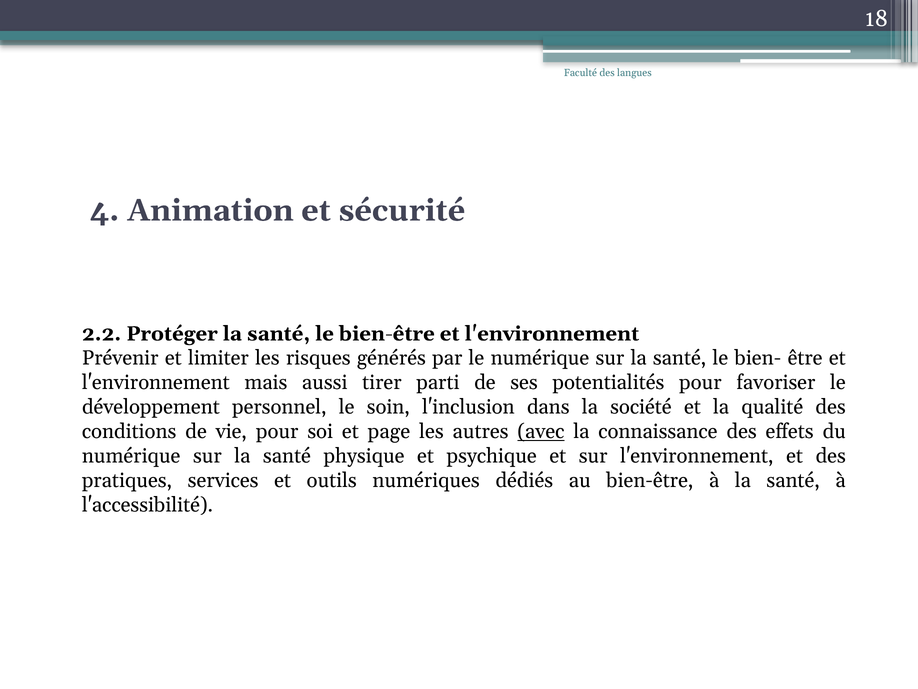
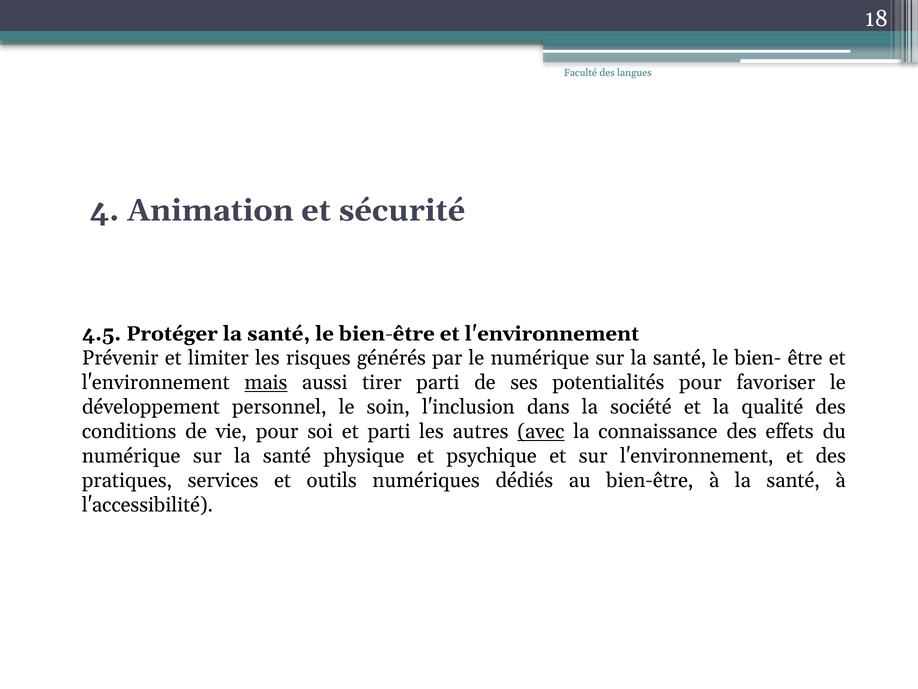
2.2: 2.2 -> 4.5
mais underline: none -> present
et page: page -> parti
